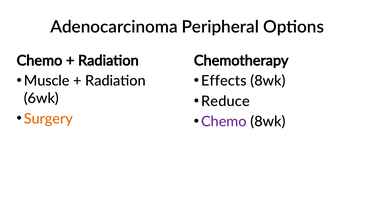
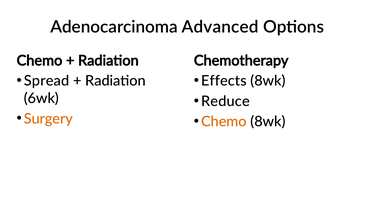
Peripheral: Peripheral -> Advanced
Muscle: Muscle -> Spread
Chemo at (224, 122) colour: purple -> orange
